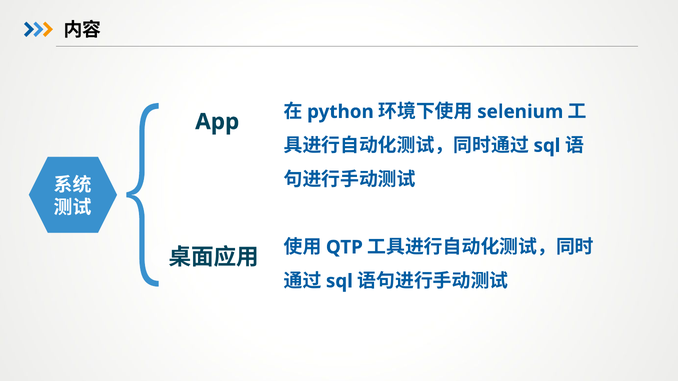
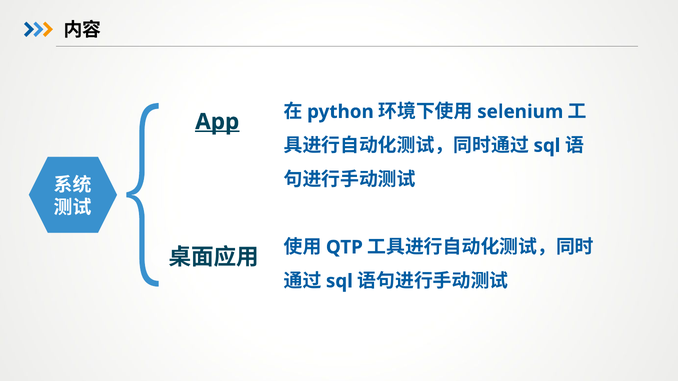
App underline: none -> present
